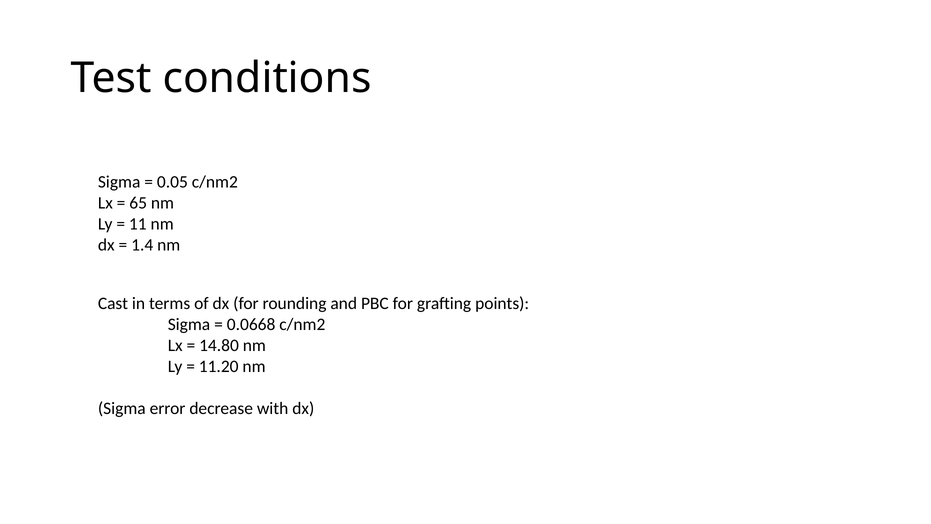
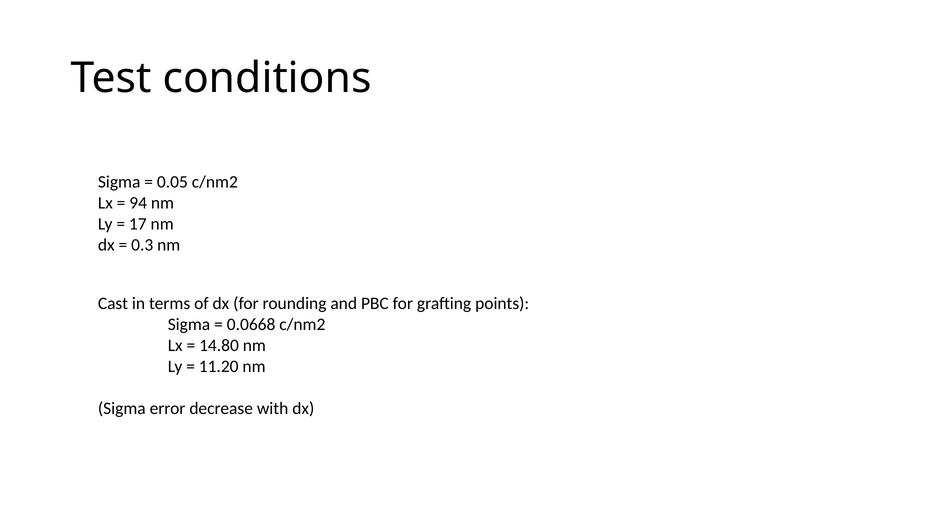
65: 65 -> 94
11: 11 -> 17
1.4: 1.4 -> 0.3
